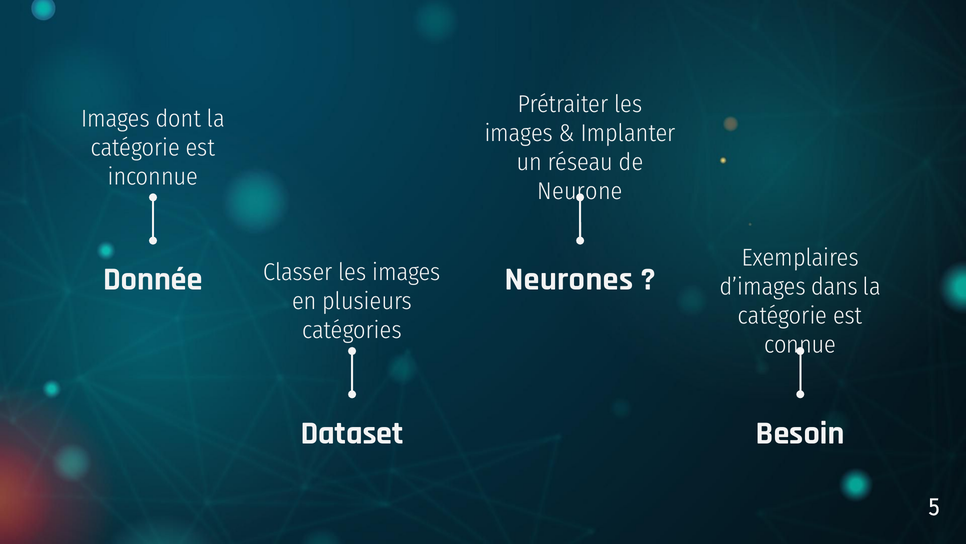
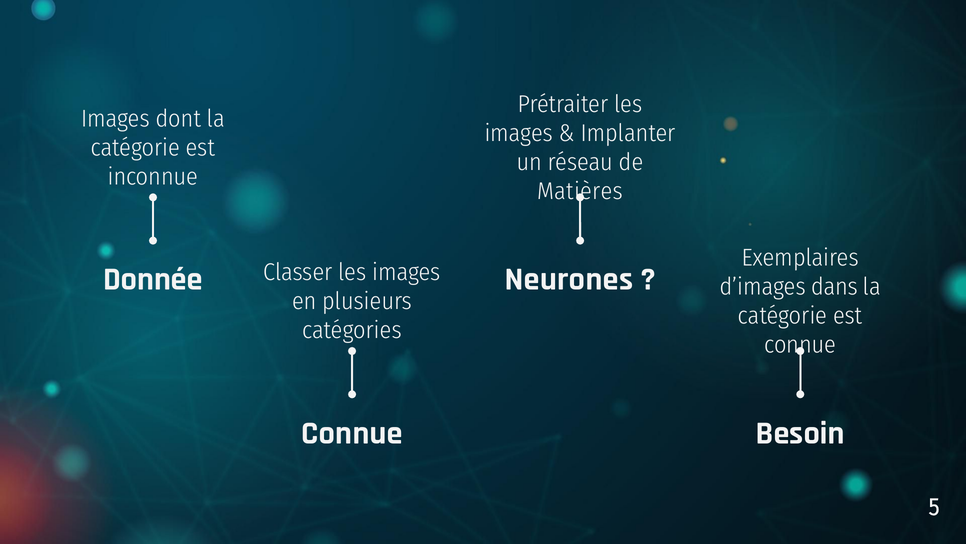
Neurone: Neurone -> Matières
Dataset at (352, 432): Dataset -> Connue
